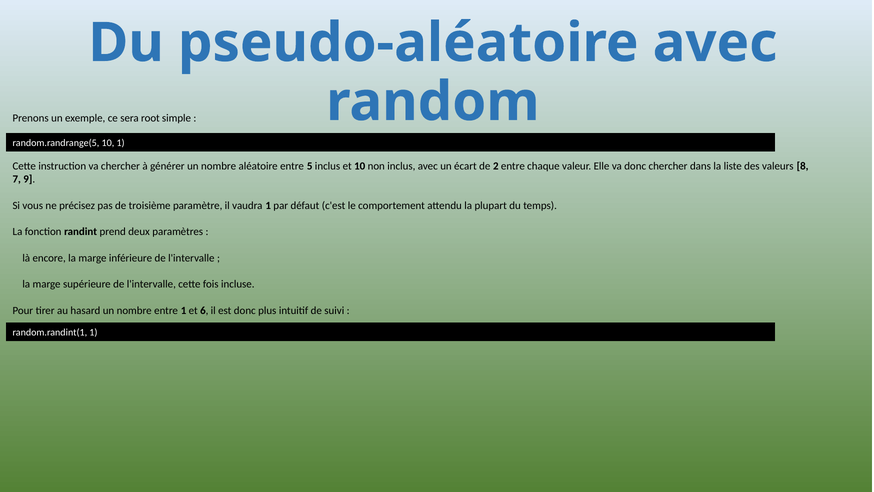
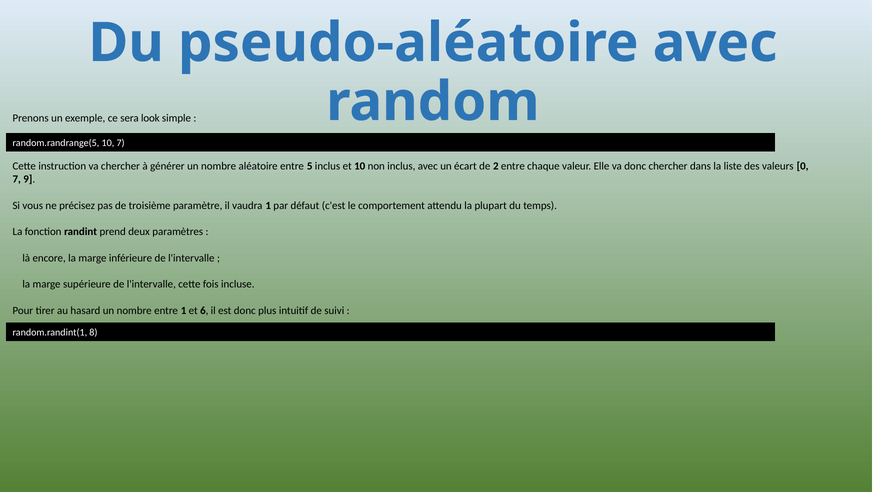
root: root -> look
10 1: 1 -> 7
8: 8 -> 0
random.randint(1 1: 1 -> 8
